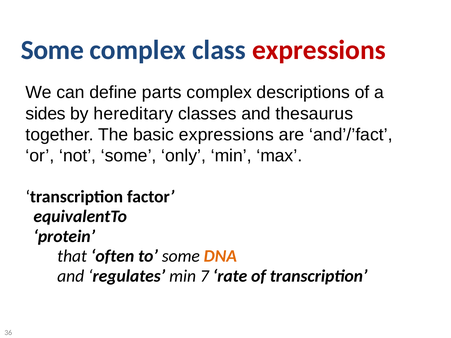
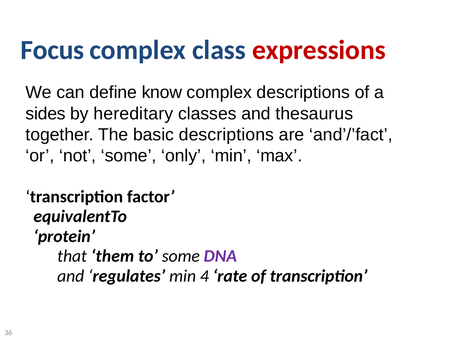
Some at (52, 50): Some -> Focus
parts: parts -> know
basic expressions: expressions -> descriptions
often: often -> them
DNA colour: orange -> purple
7: 7 -> 4
